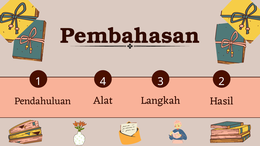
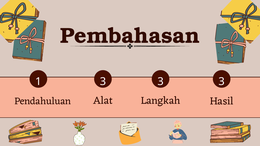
1 4: 4 -> 3
2 at (222, 82): 2 -> 3
